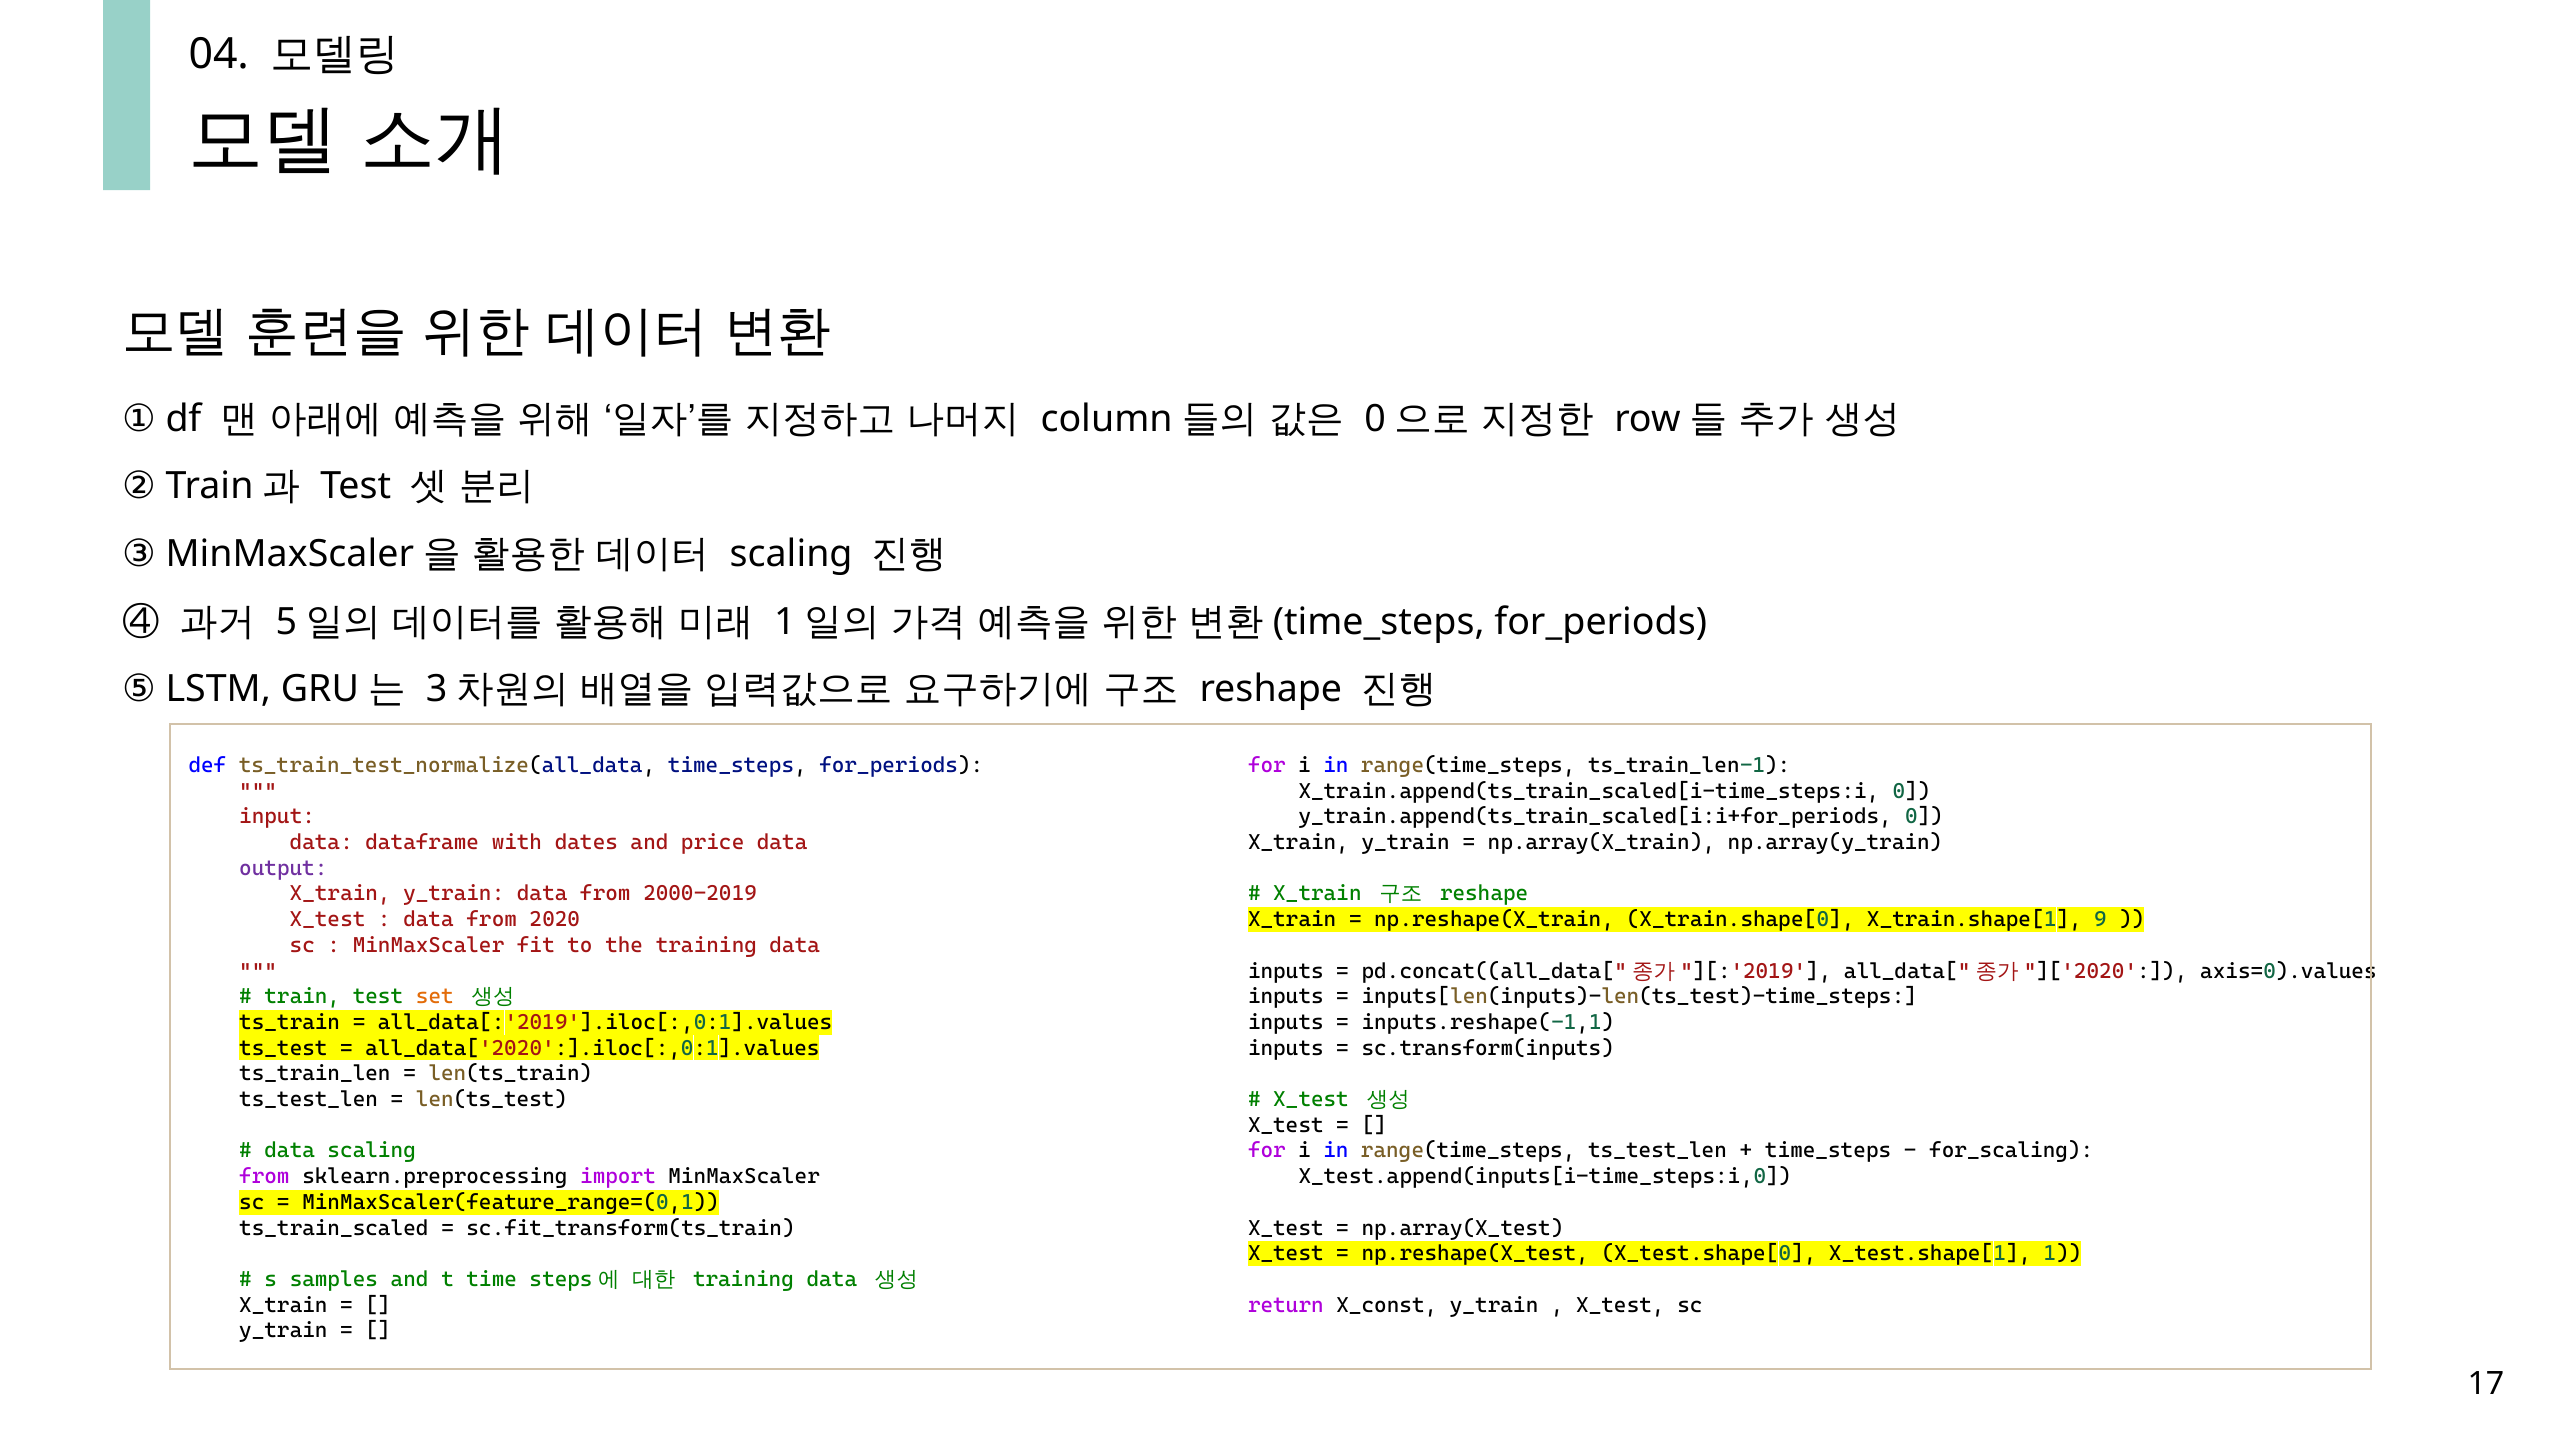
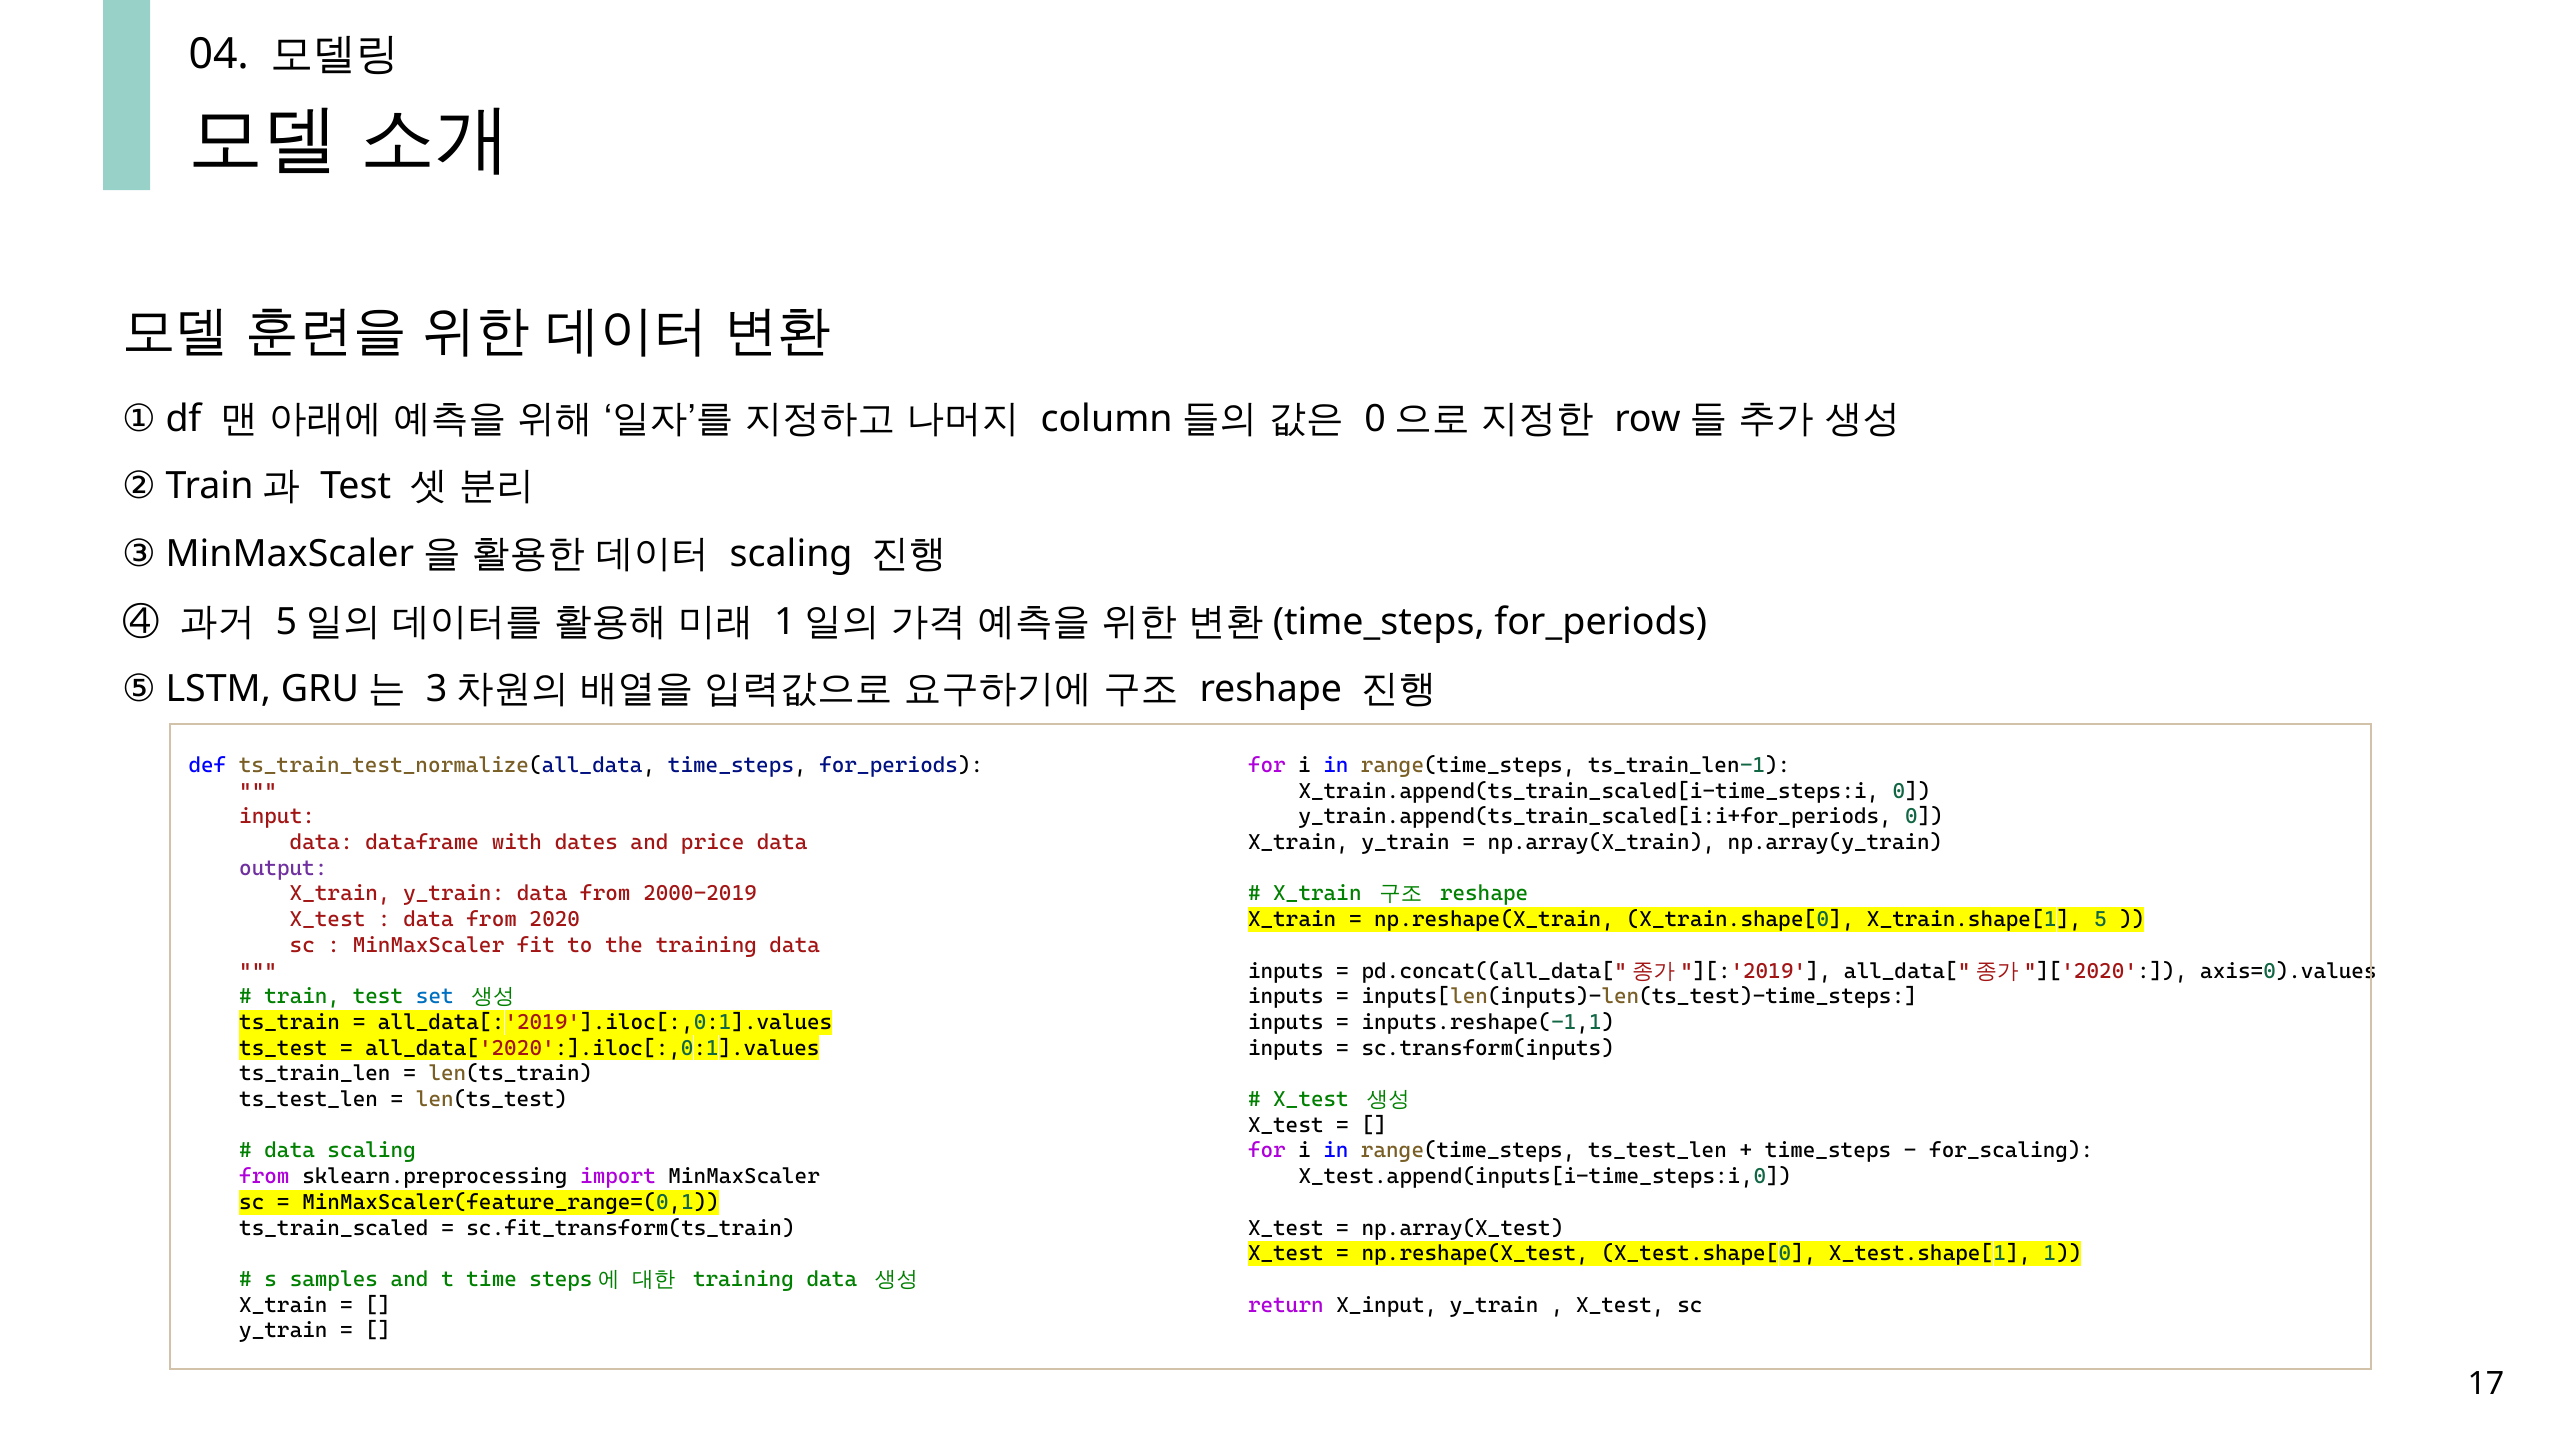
9: 9 -> 5
set colour: orange -> blue
X_const: X_const -> X_input
